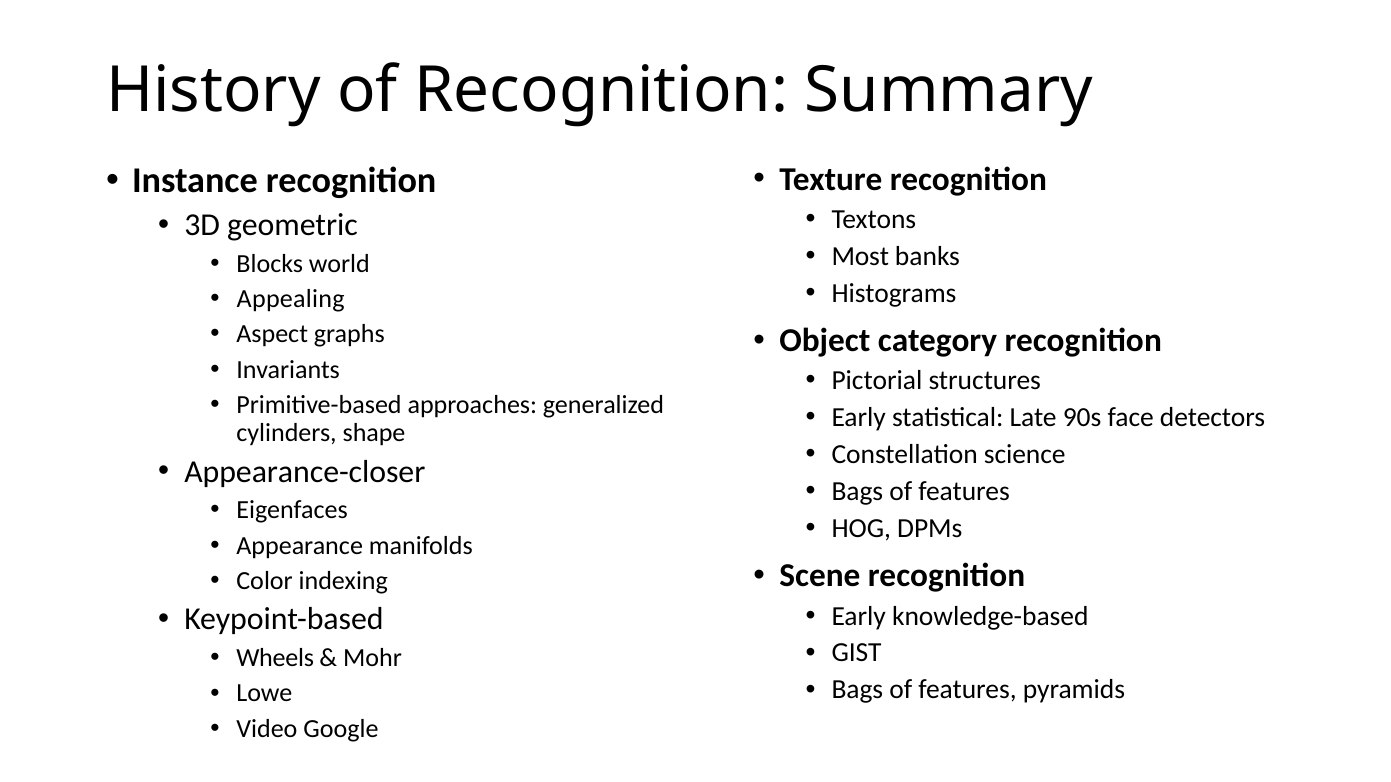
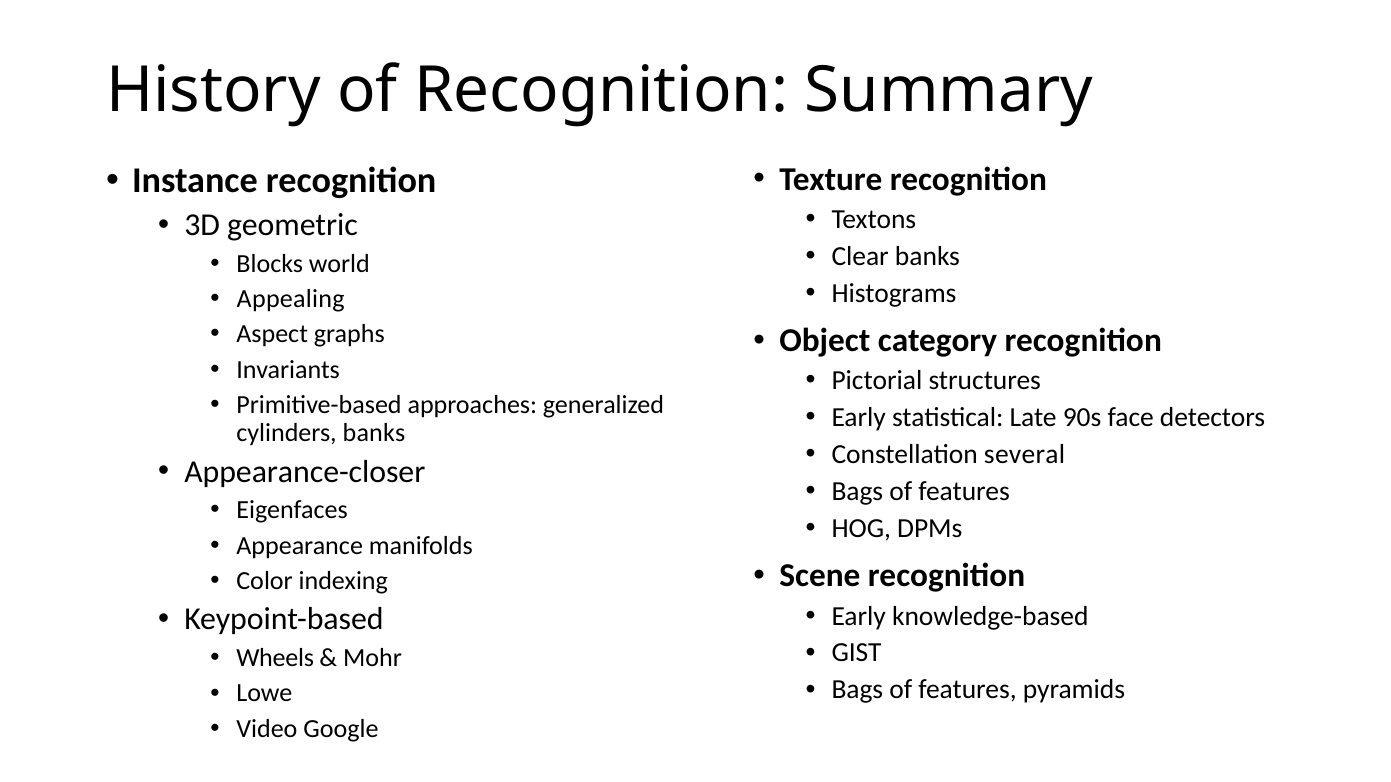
Most: Most -> Clear
cylinders shape: shape -> banks
science: science -> several
